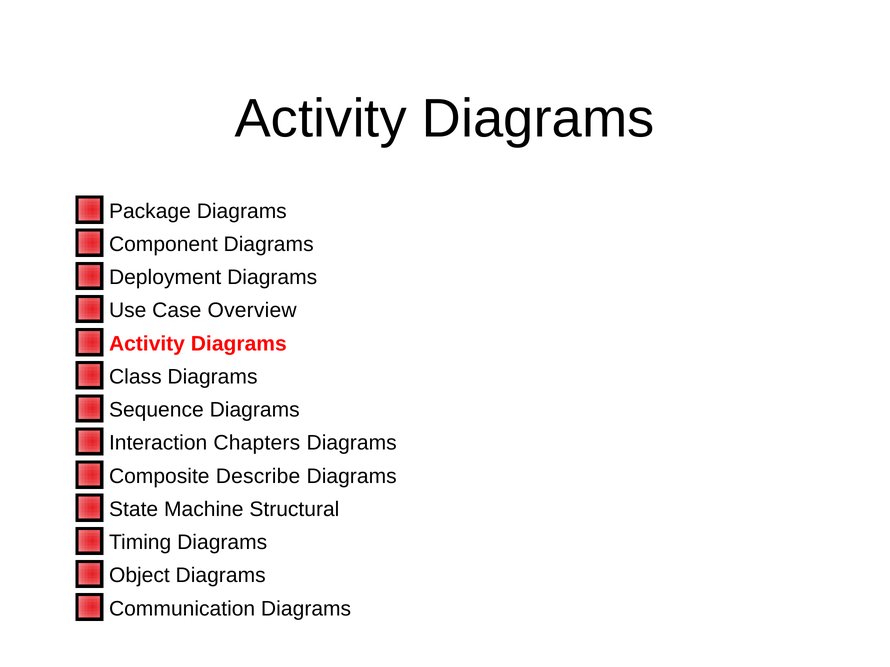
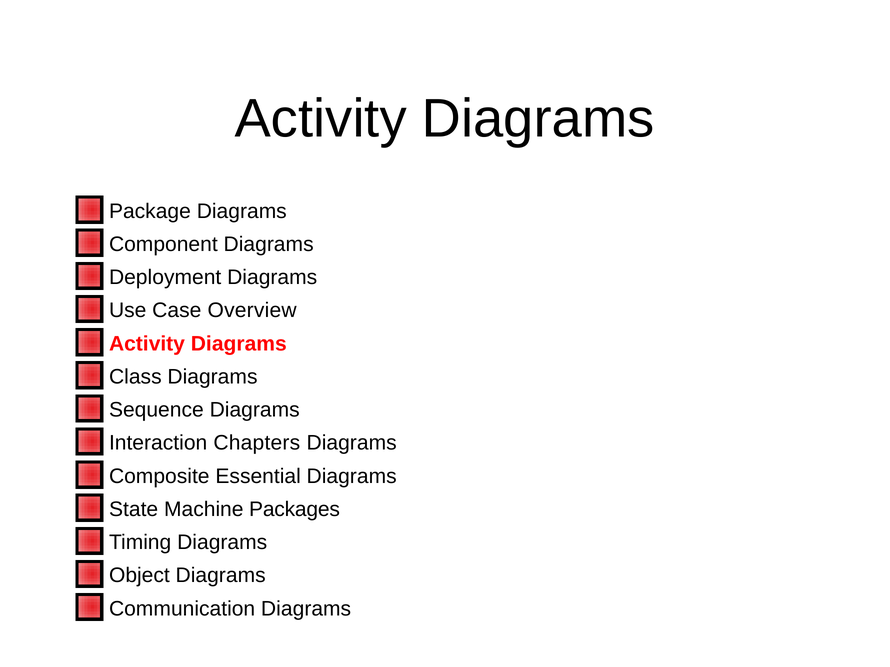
Describe: Describe -> Essential
Structural: Structural -> Packages
